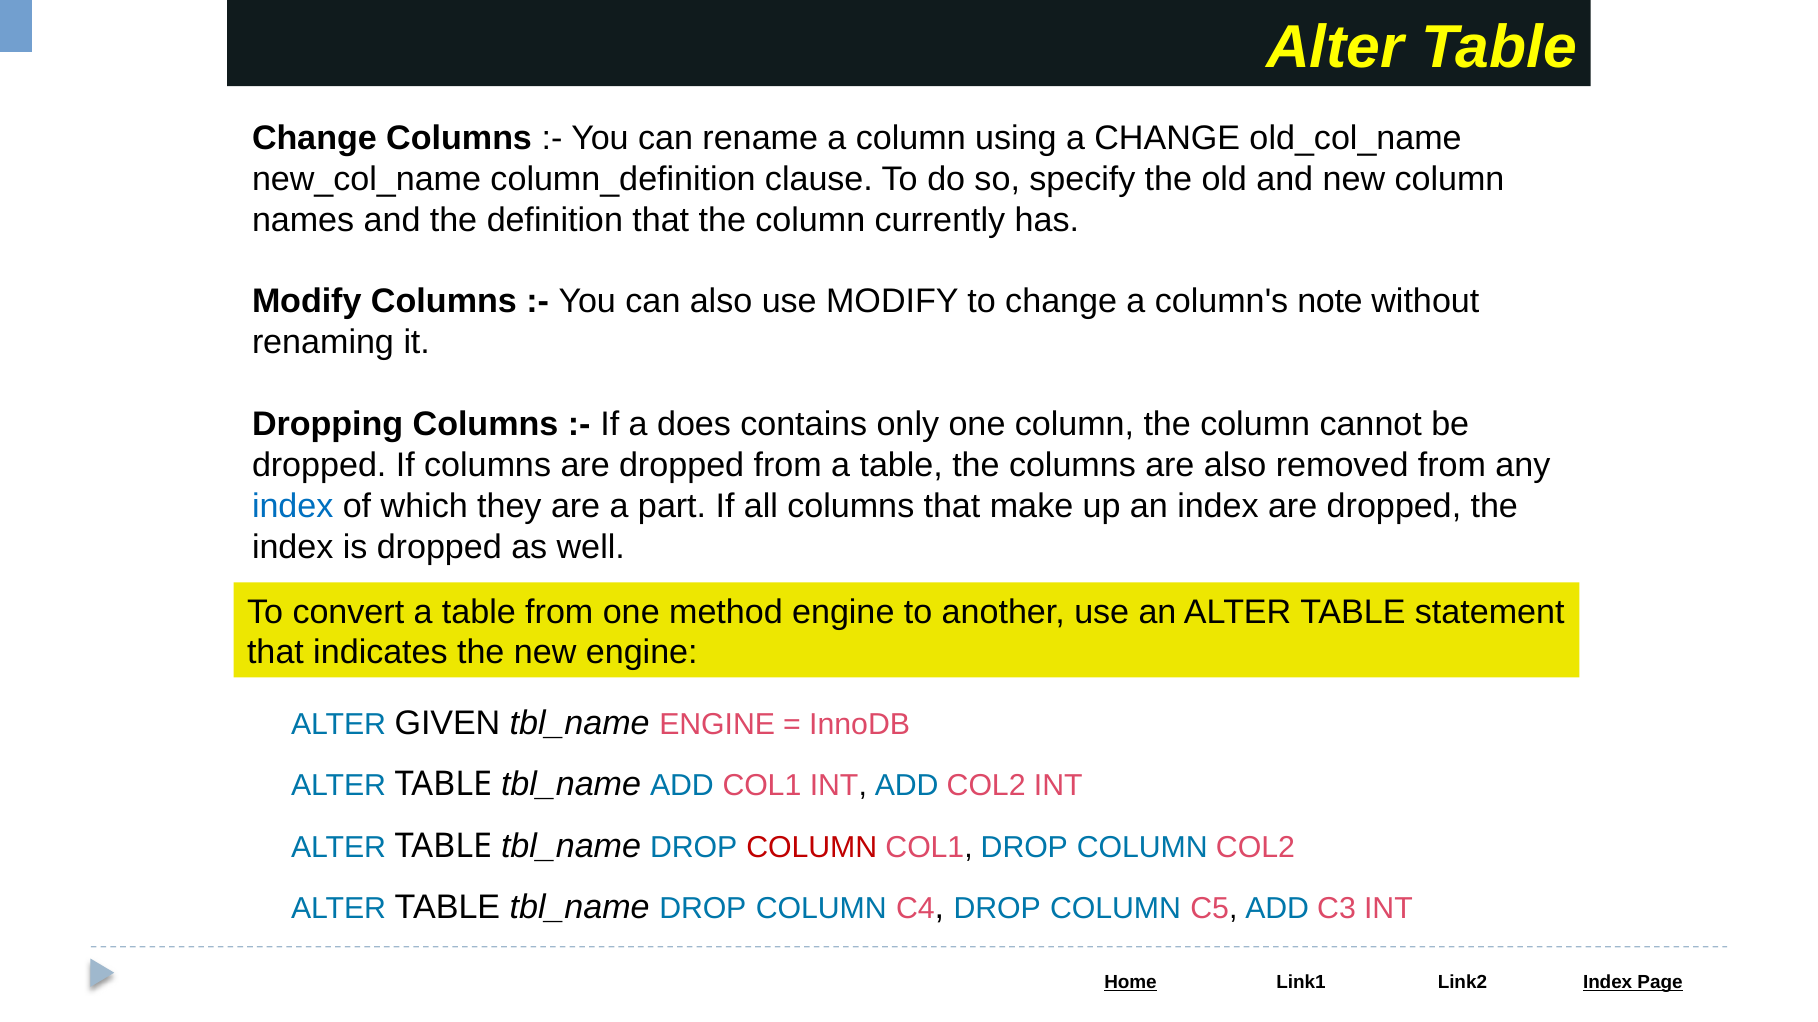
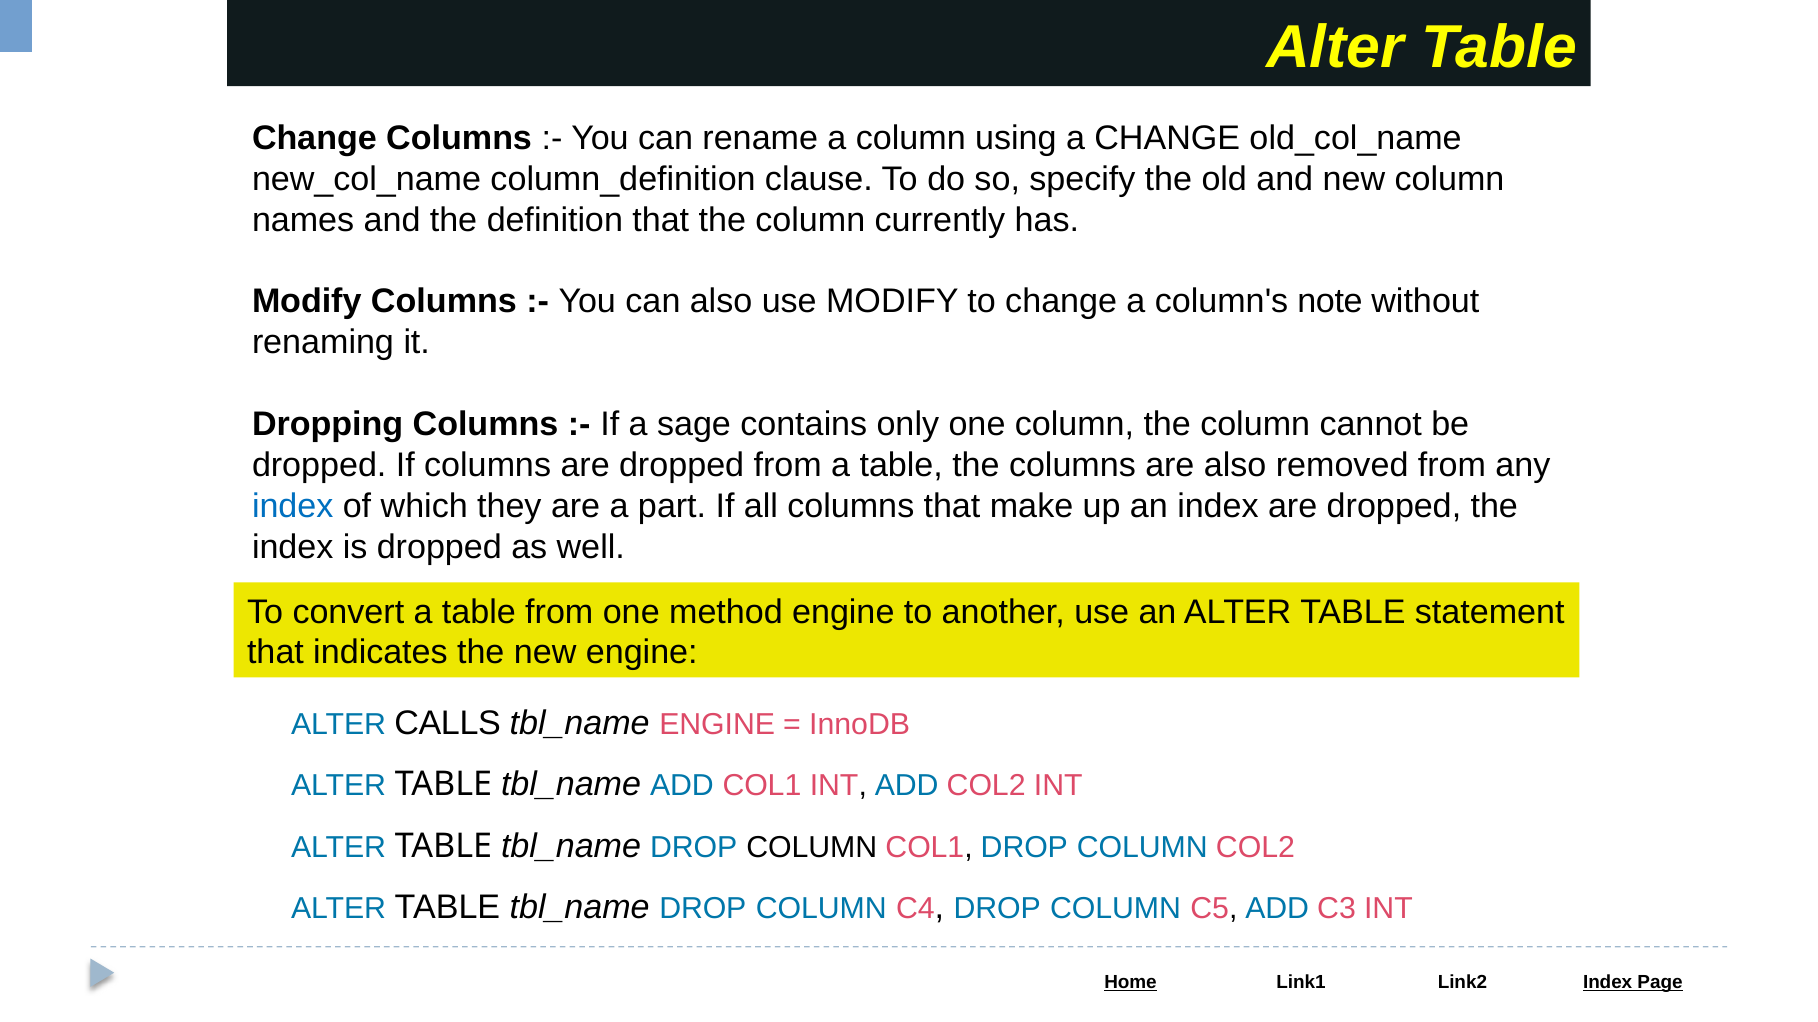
does: does -> sage
GIVEN: GIVEN -> CALLS
COLUMN at (812, 848) colour: red -> black
